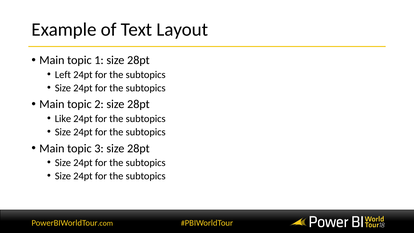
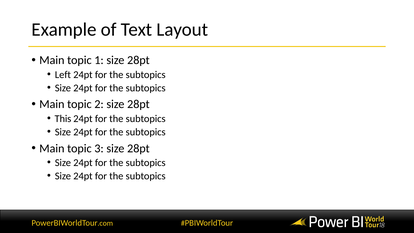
Like: Like -> This
